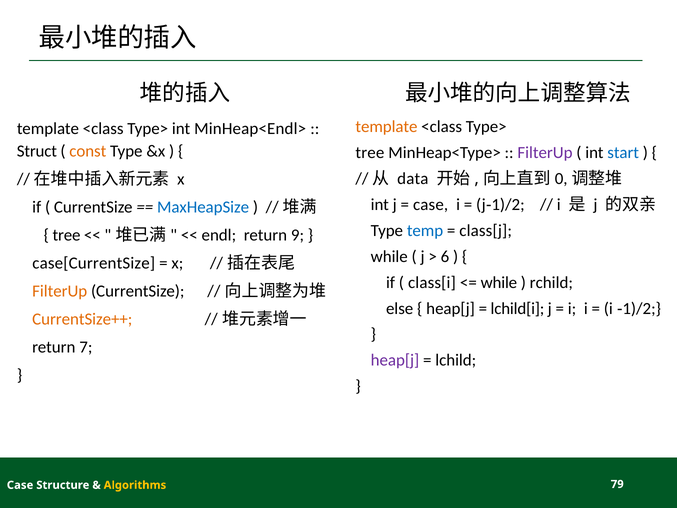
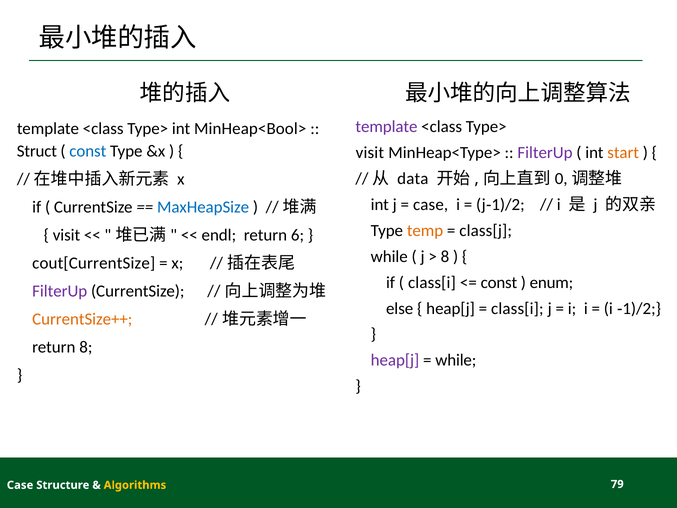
template at (386, 127) colour: orange -> purple
MinHeap<Endl>: MinHeap<Endl> -> MinHeap<Bool>
const at (88, 151) colour: orange -> blue
tree at (370, 152): tree -> visit
start colour: blue -> orange
temp colour: blue -> orange
tree at (67, 235): tree -> visit
9: 9 -> 6
6 at (445, 256): 6 -> 8
case[CurrentSize: case[CurrentSize -> cout[CurrentSize
while at (499, 282): while -> const
rchild: rchild -> enum
FilterUp at (60, 291) colour: orange -> purple
lchild[i at (517, 308): lchild[i -> class[i
return 7: 7 -> 8
lchild at (456, 360): lchild -> while
